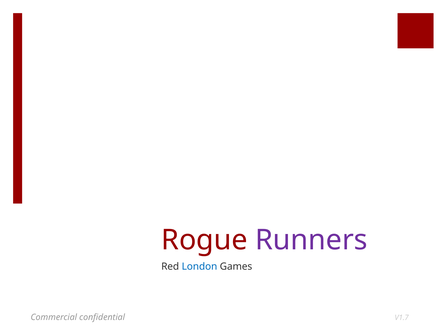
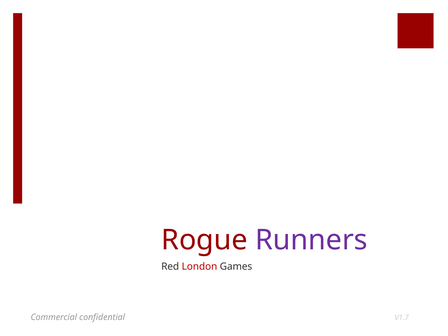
London colour: blue -> red
